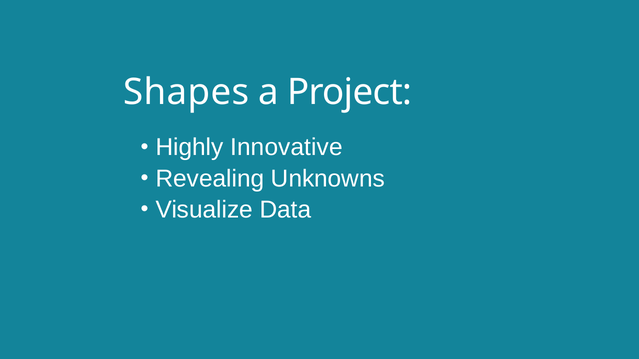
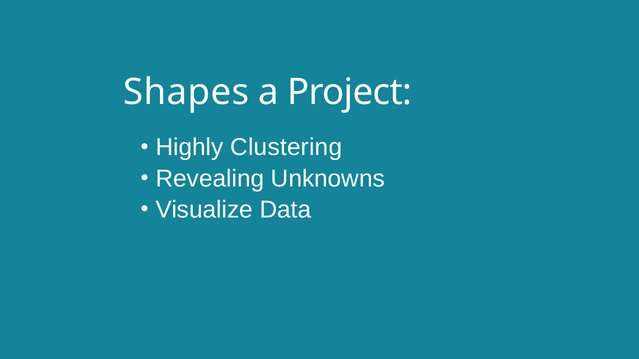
Innovative: Innovative -> Clustering
